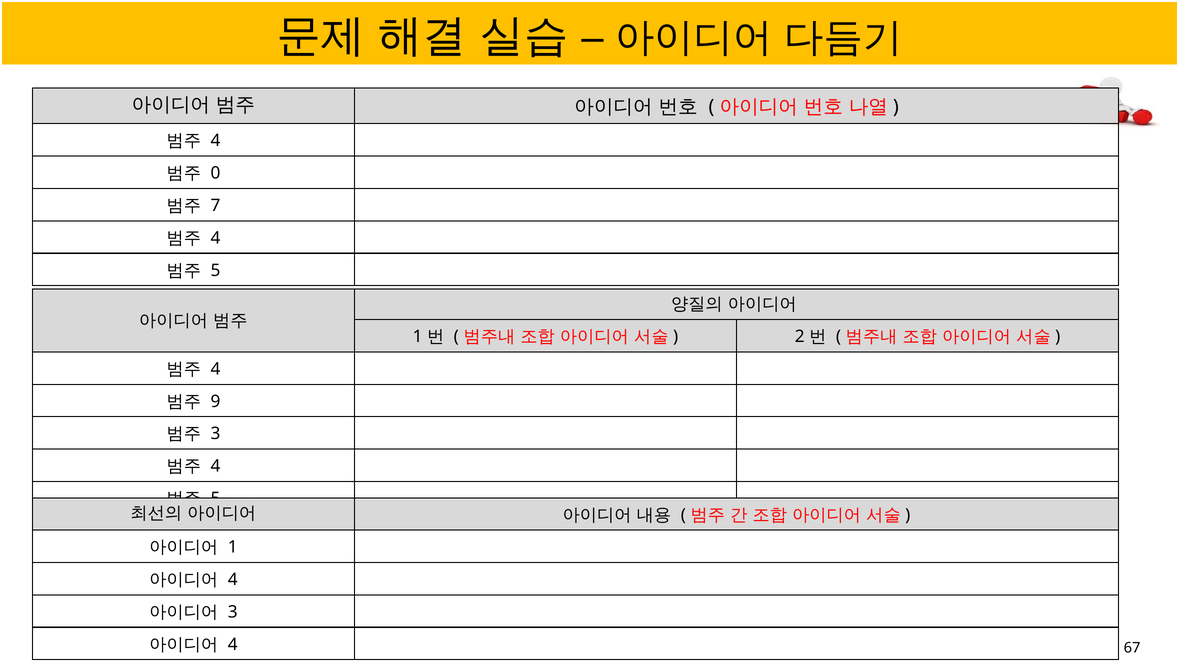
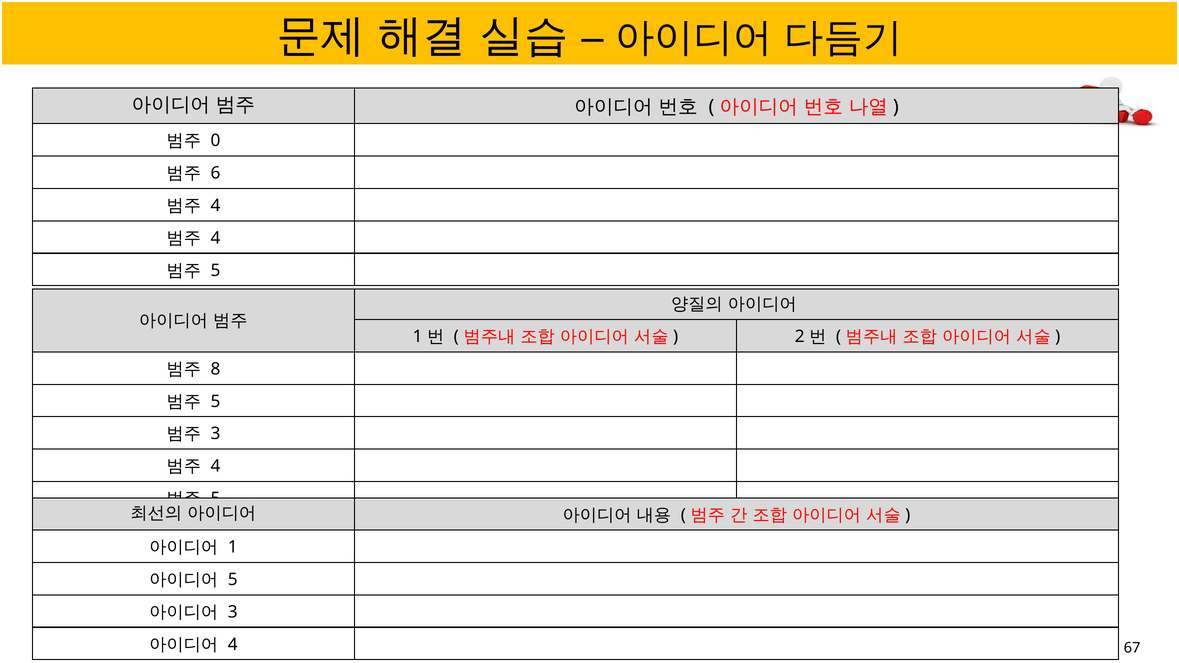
4 at (215, 141): 4 -> 0
0: 0 -> 6
7 at (215, 206): 7 -> 4
4 at (215, 369): 4 -> 8
9 at (215, 402): 9 -> 5
4 at (233, 580): 4 -> 5
